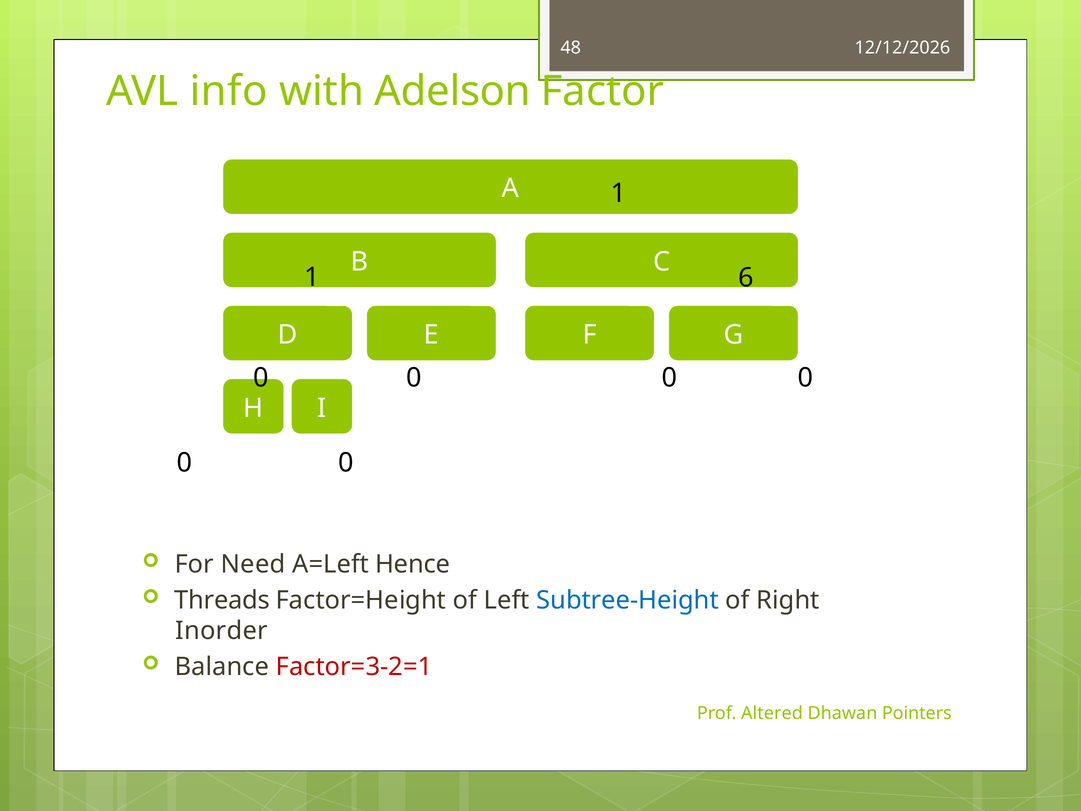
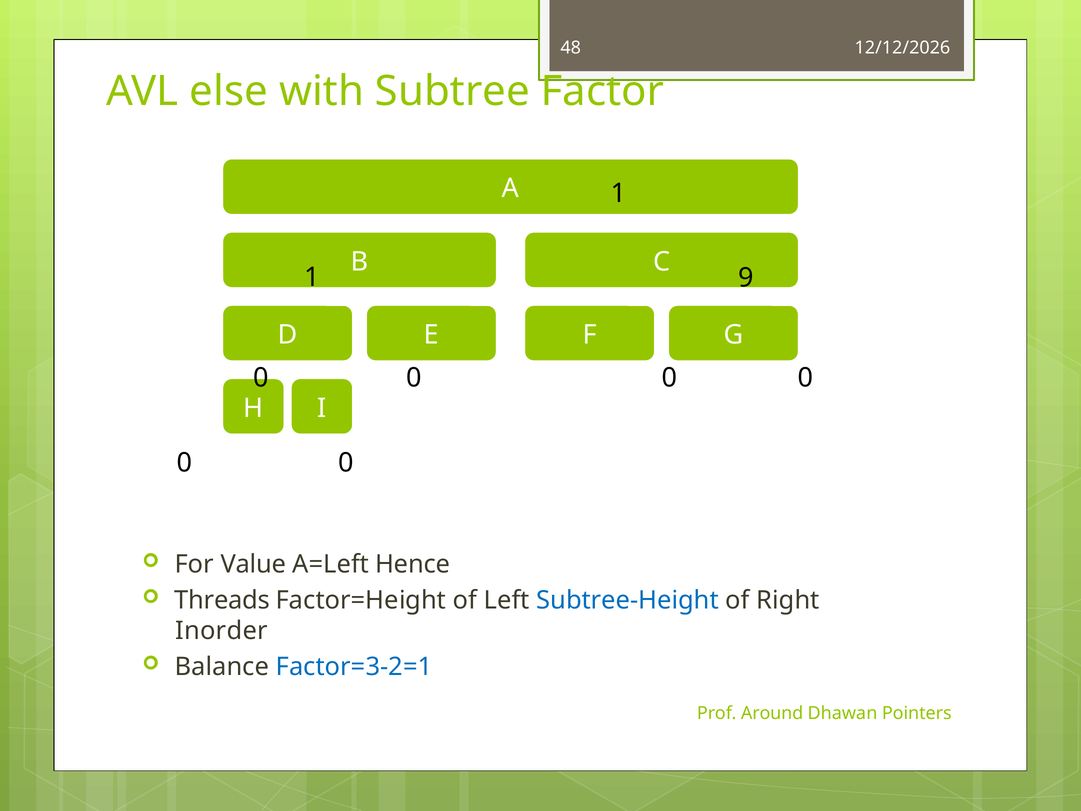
info: info -> else
Adelson: Adelson -> Subtree
6: 6 -> 9
Need: Need -> Value
Factor=3-2=1 colour: red -> blue
Altered: Altered -> Around
